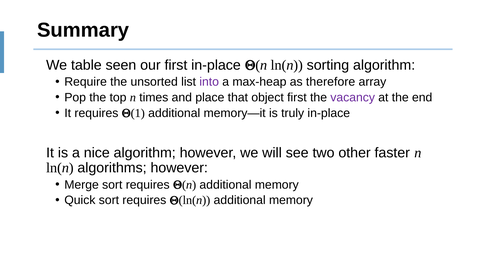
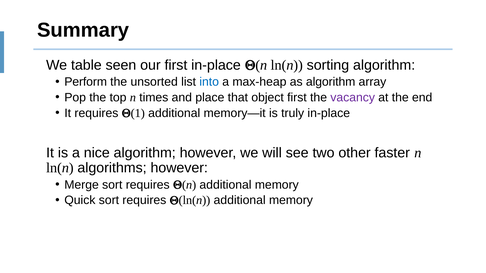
Require: Require -> Perform
into colour: purple -> blue
as therefore: therefore -> algorithm
